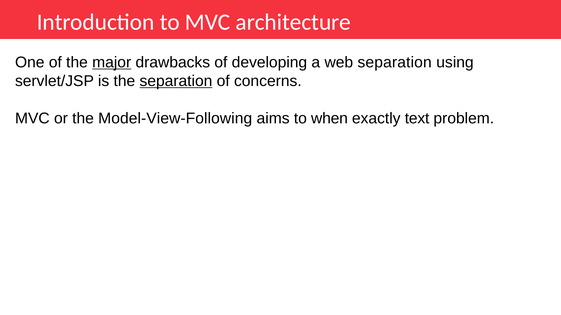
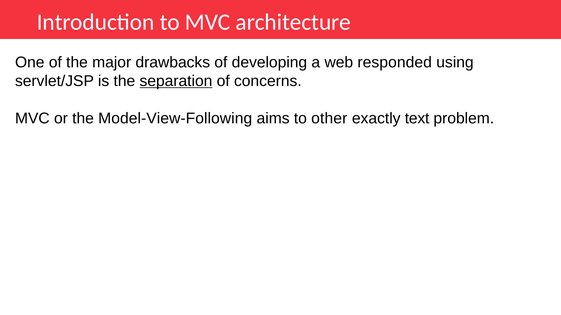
major underline: present -> none
web separation: separation -> responded
when: when -> other
